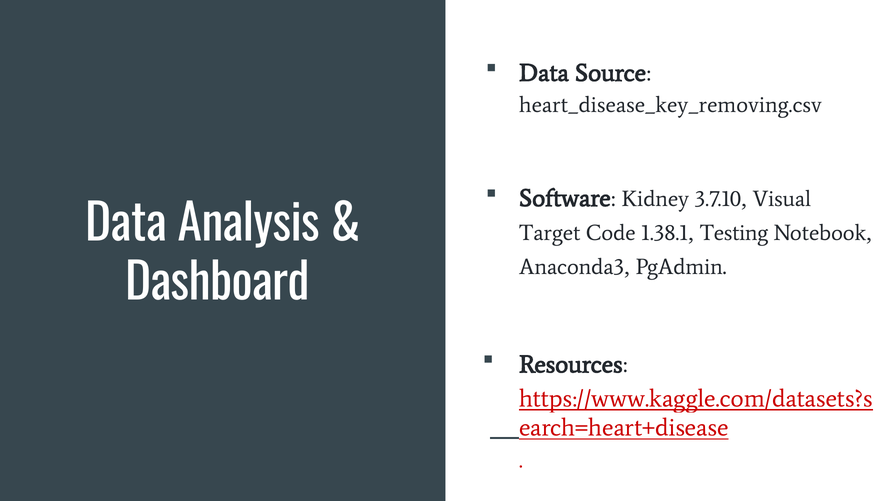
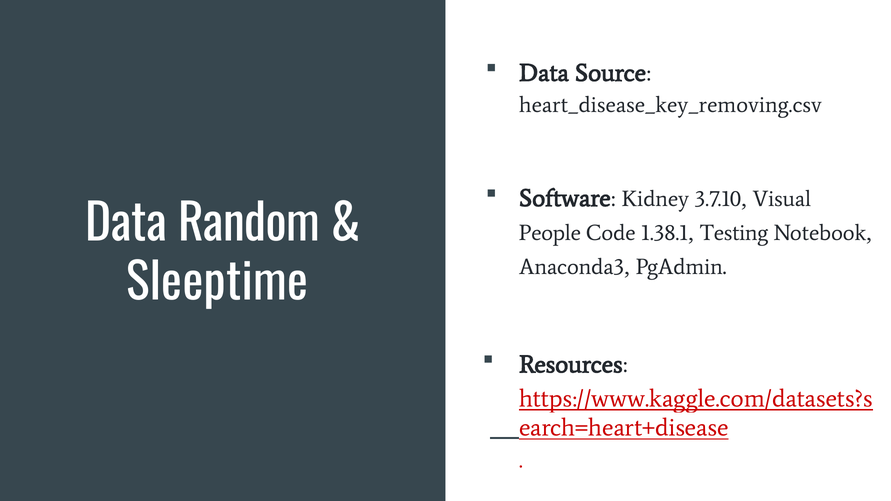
Analysis: Analysis -> Random
Target: Target -> People
Dashboard: Dashboard -> Sleeptime
